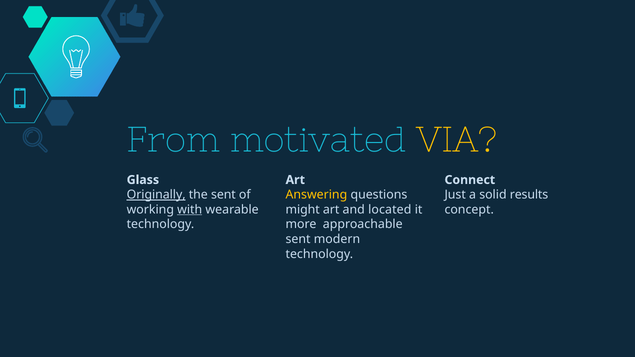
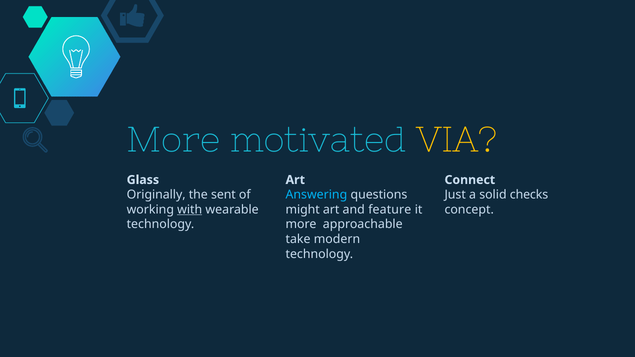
From at (173, 140): From -> More
Originally underline: present -> none
Answering colour: yellow -> light blue
results: results -> checks
located: located -> feature
sent at (298, 239): sent -> take
